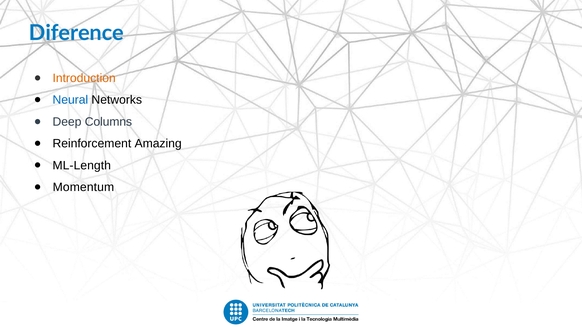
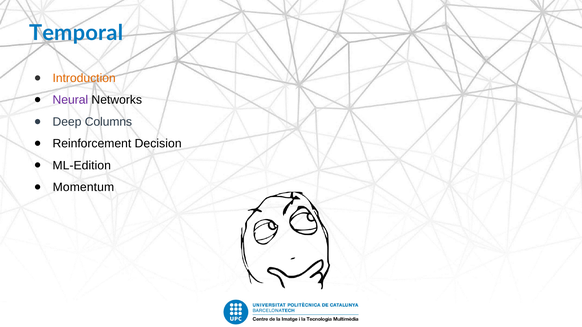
Diference: Diference -> Temporal
Neural colour: blue -> purple
Amazing: Amazing -> Decision
ML-Length: ML-Length -> ML-Edition
